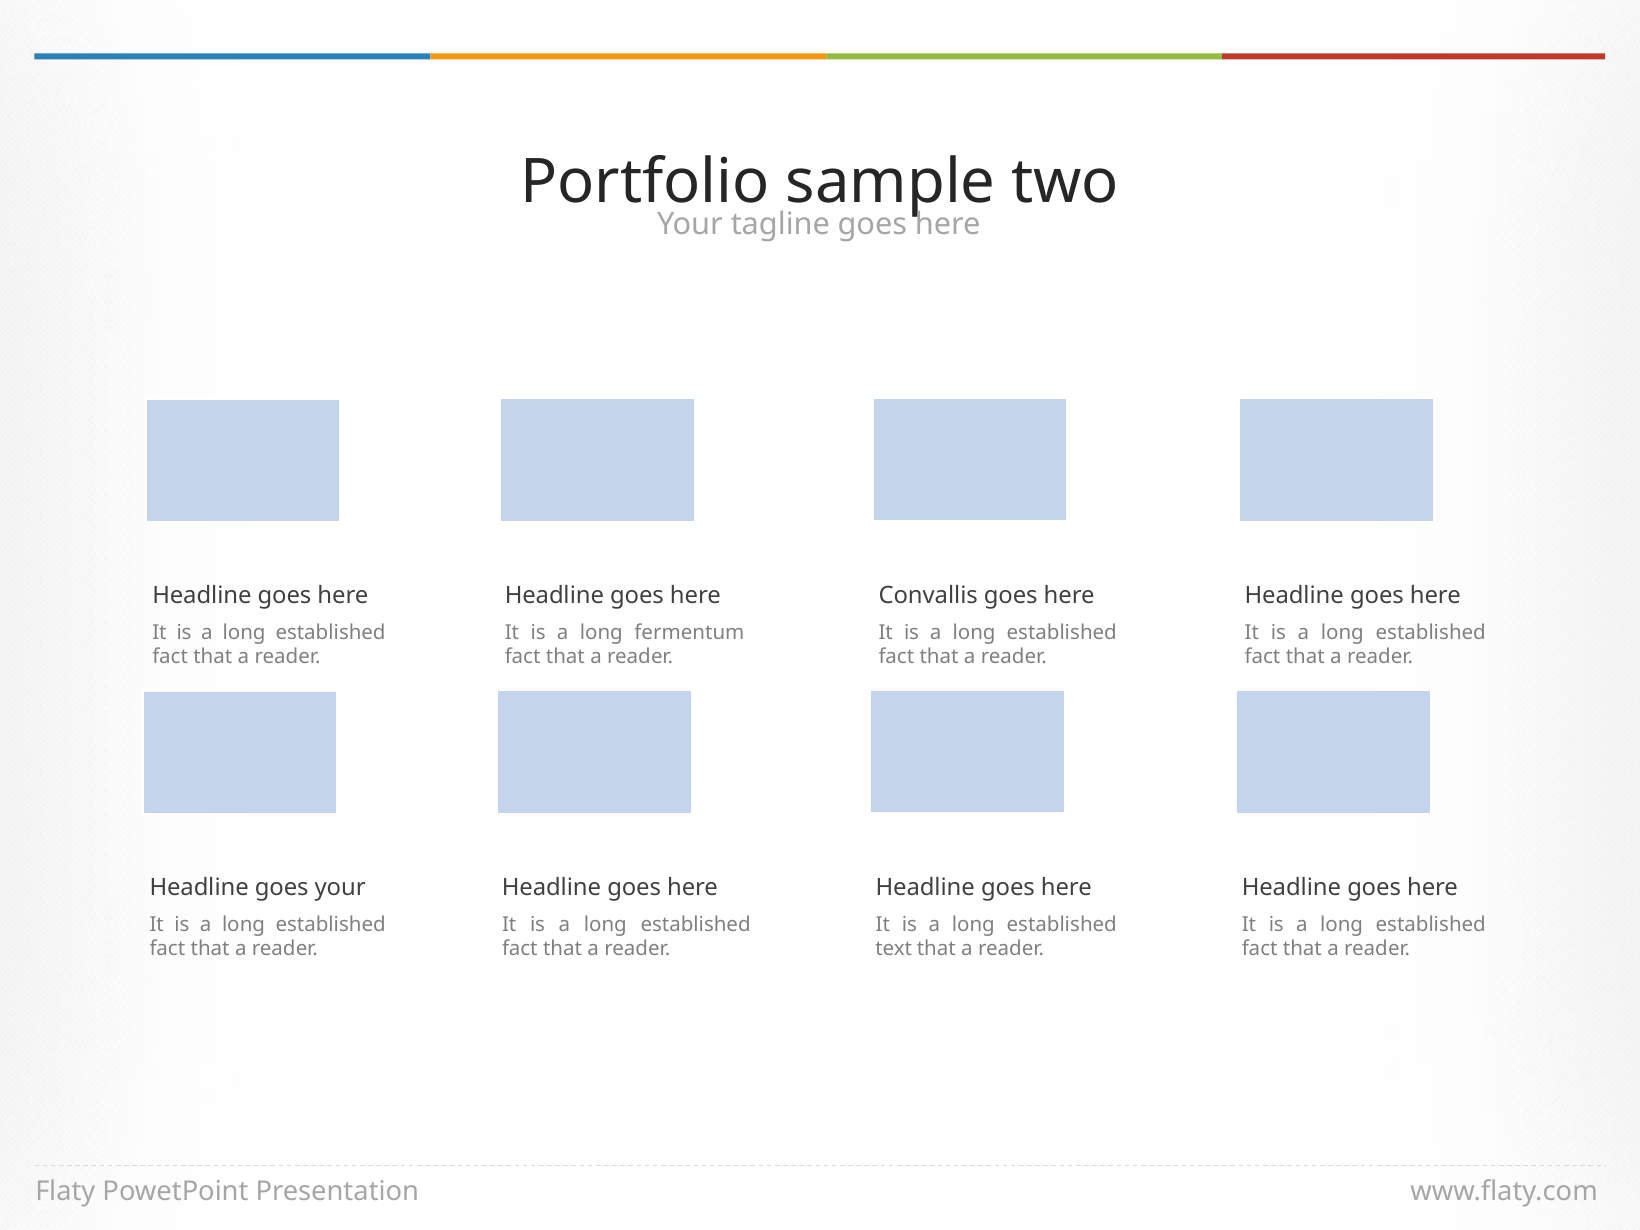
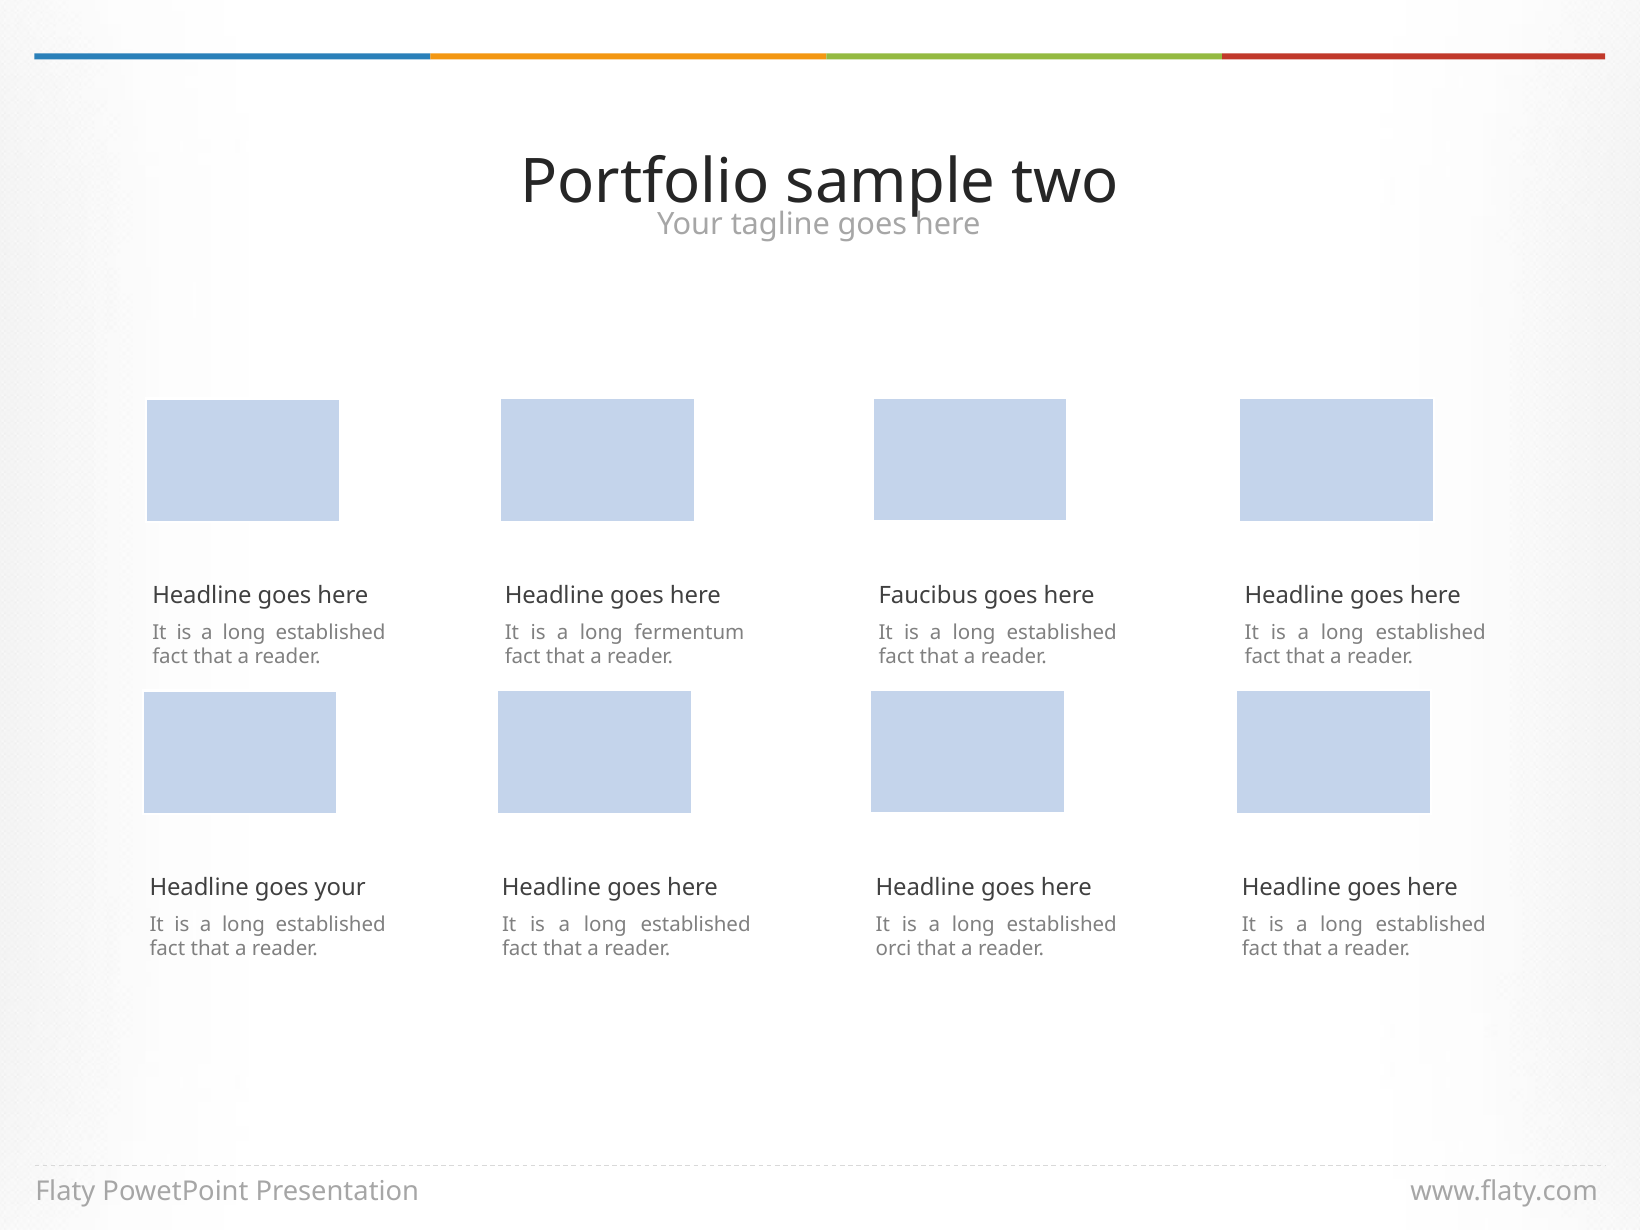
Convallis: Convallis -> Faucibus
text: text -> orci
